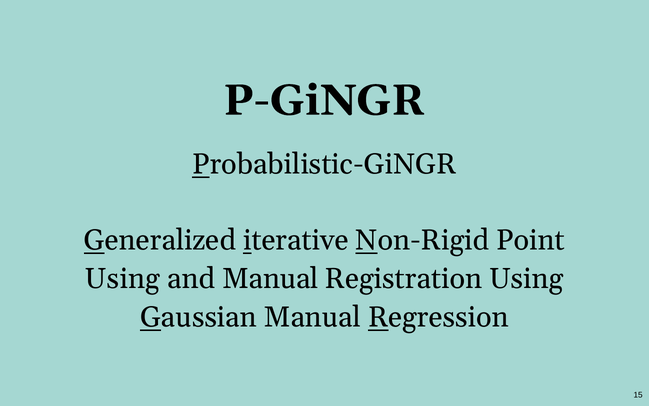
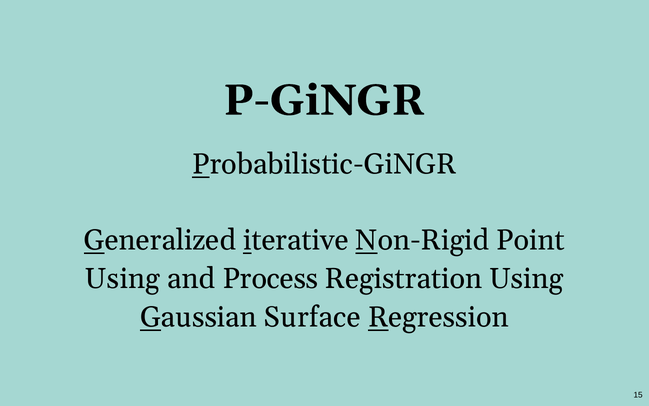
and Manual: Manual -> Process
Gaussian Manual: Manual -> Surface
